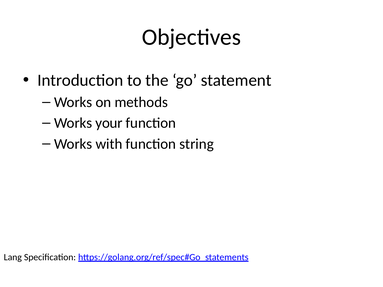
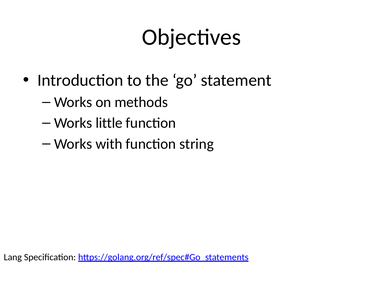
your: your -> little
